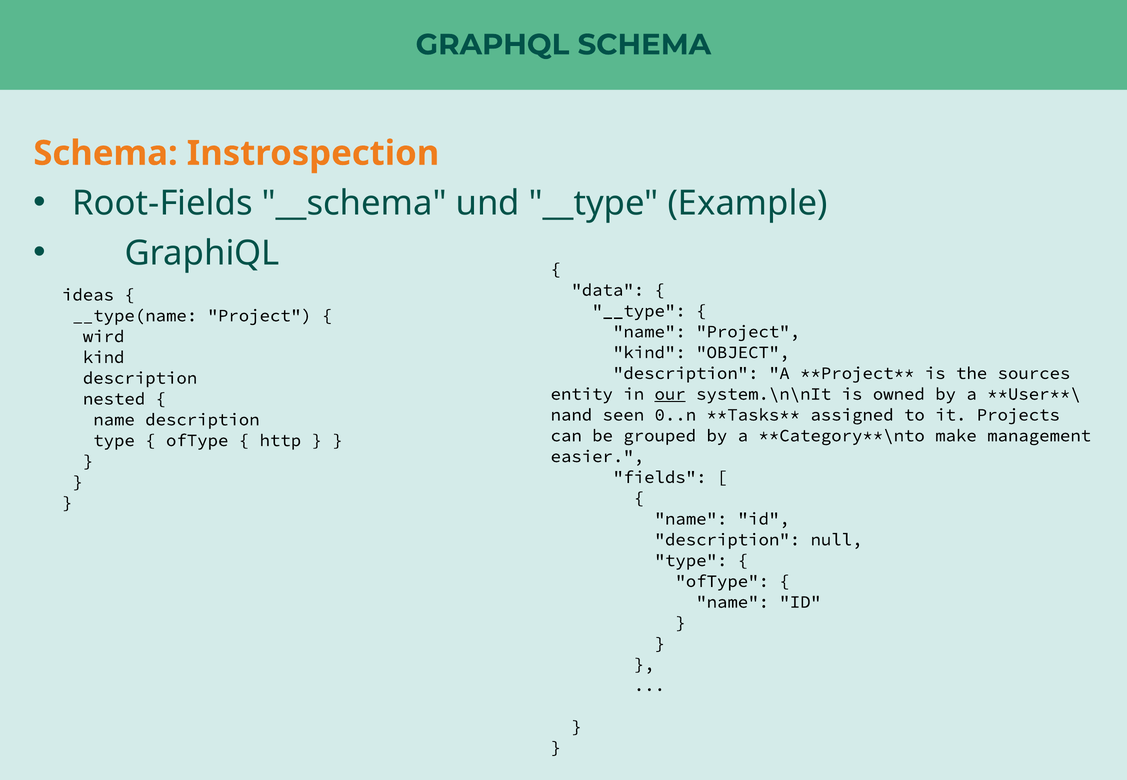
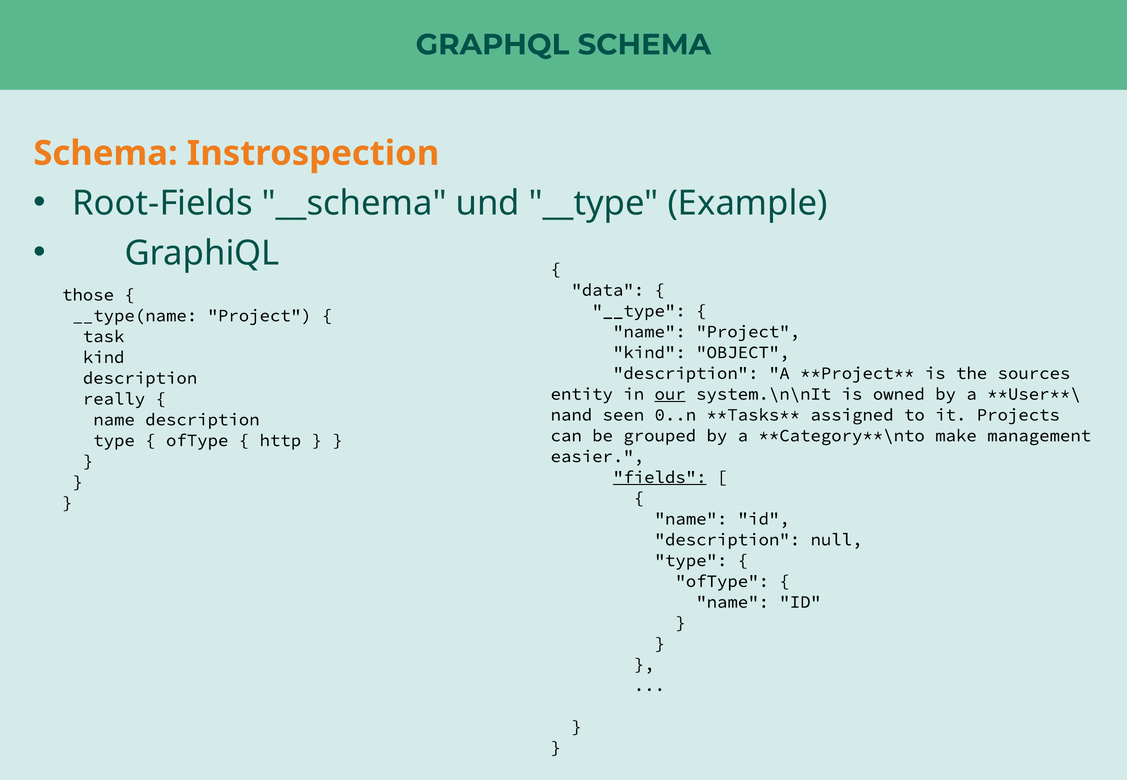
ideas: ideas -> those
wird: wird -> task
nested: nested -> really
fields underline: none -> present
